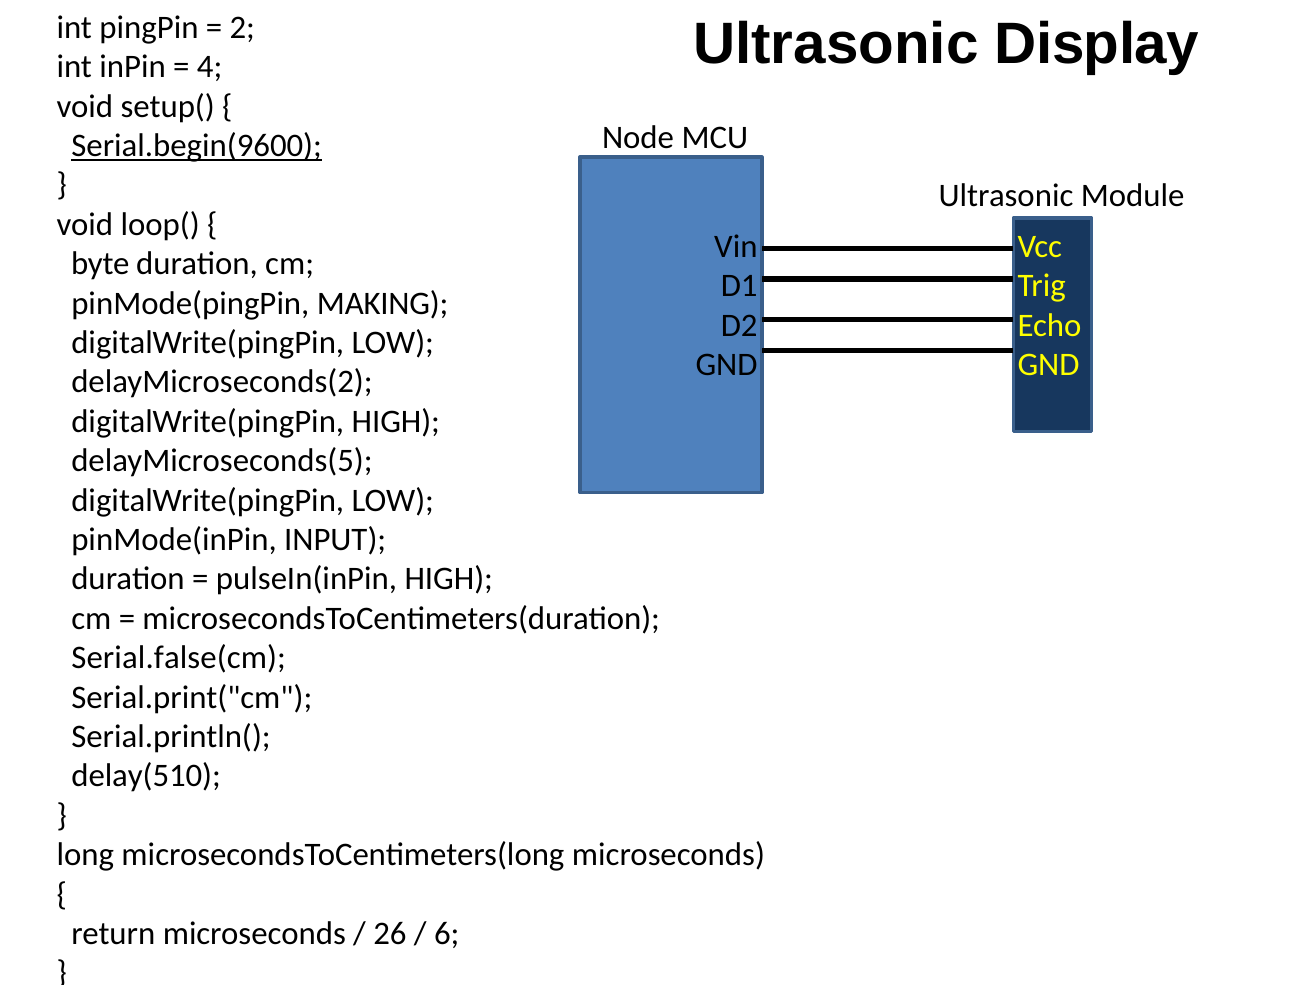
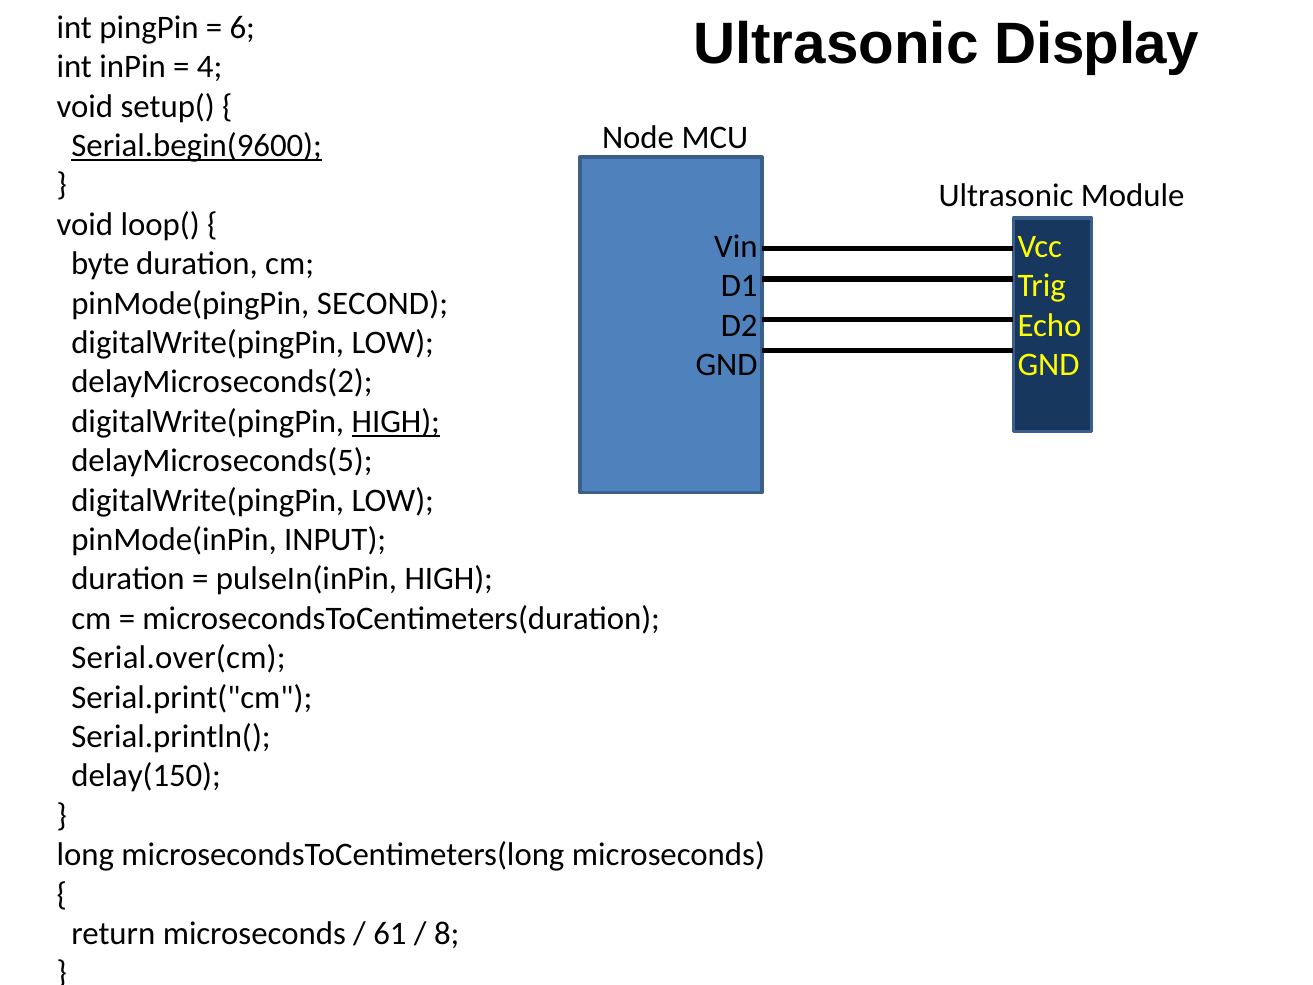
2: 2 -> 6
MAKING: MAKING -> SECOND
HIGH at (396, 421) underline: none -> present
Serial.false(cm: Serial.false(cm -> Serial.over(cm
delay(510: delay(510 -> delay(150
26: 26 -> 61
6: 6 -> 8
